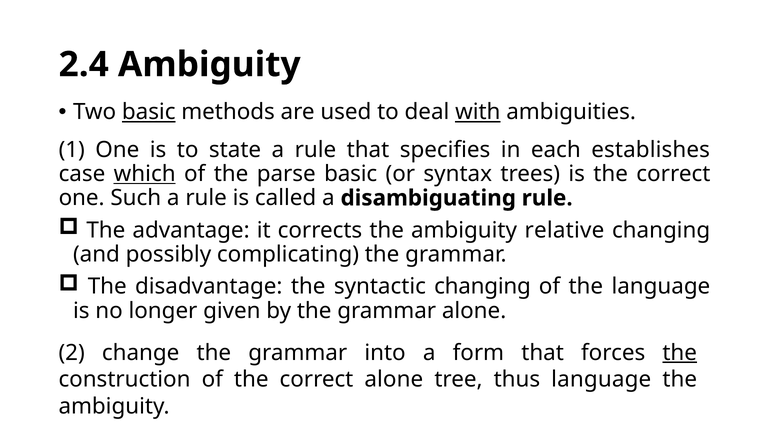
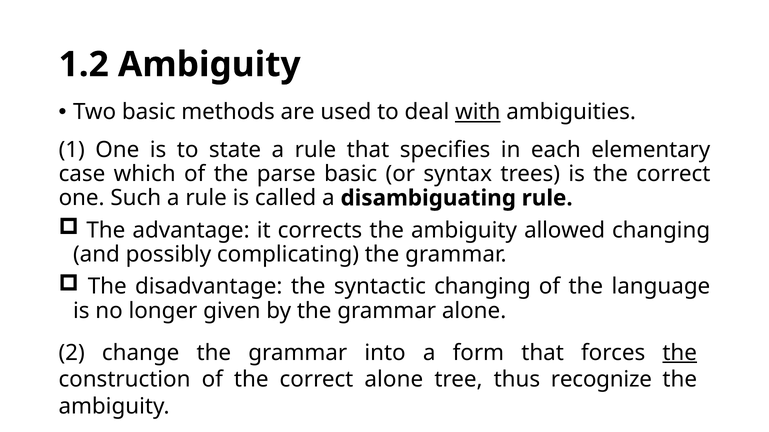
2.4: 2.4 -> 1.2
basic at (149, 112) underline: present -> none
establishes: establishes -> elementary
which underline: present -> none
relative: relative -> allowed
thus language: language -> recognize
